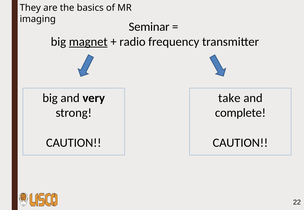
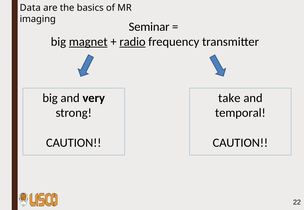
They: They -> Data
radio underline: none -> present
complete: complete -> temporal
